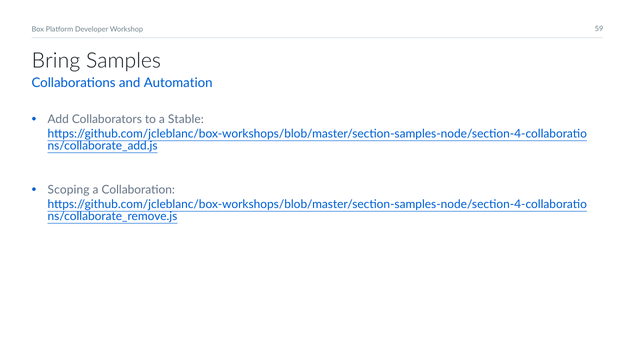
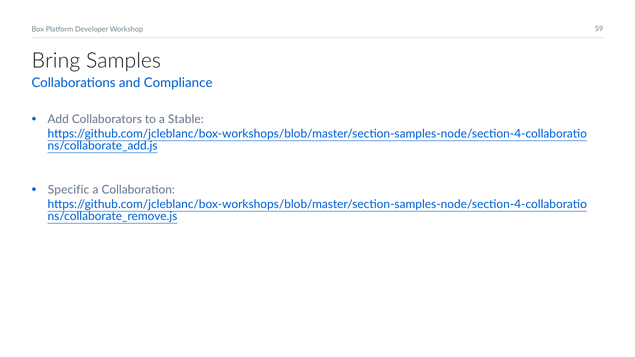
Automation: Automation -> Compliance
Scoping: Scoping -> Specific
